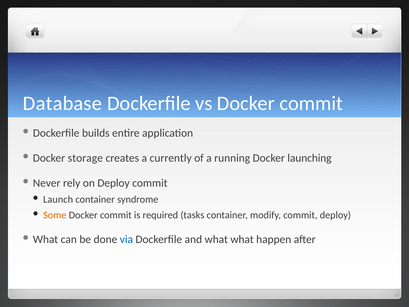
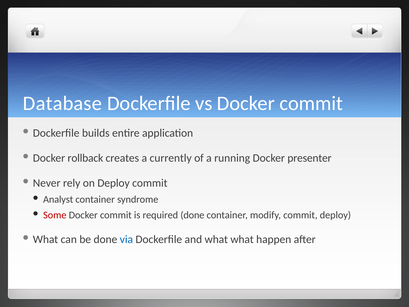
storage: storage -> rollback
launching: launching -> presenter
Launch: Launch -> Analyst
Some colour: orange -> red
required tasks: tasks -> done
